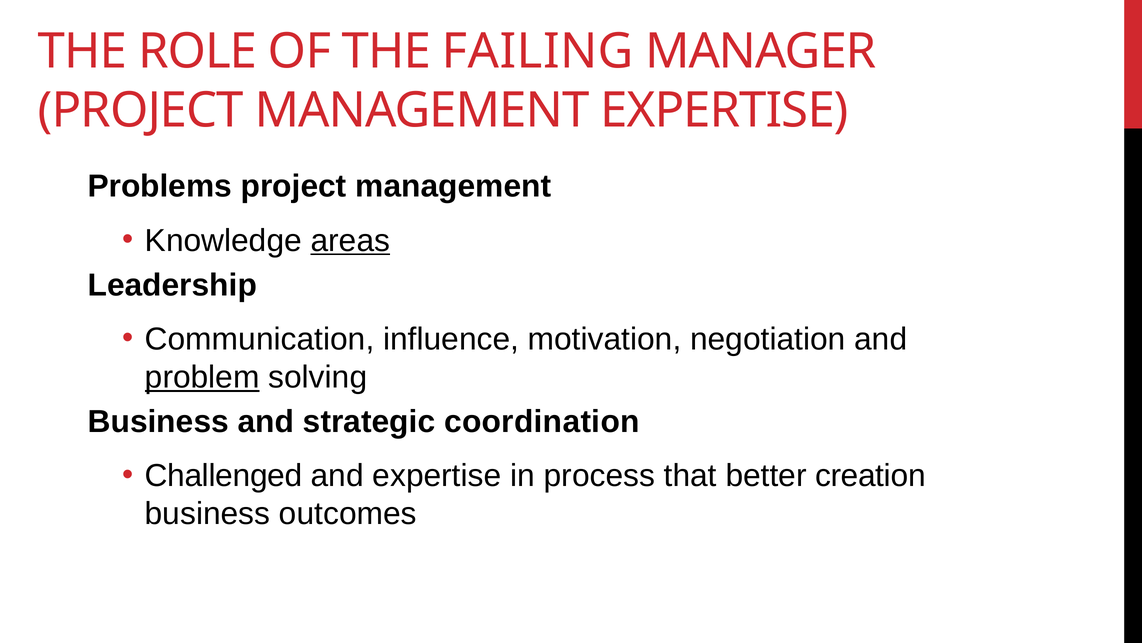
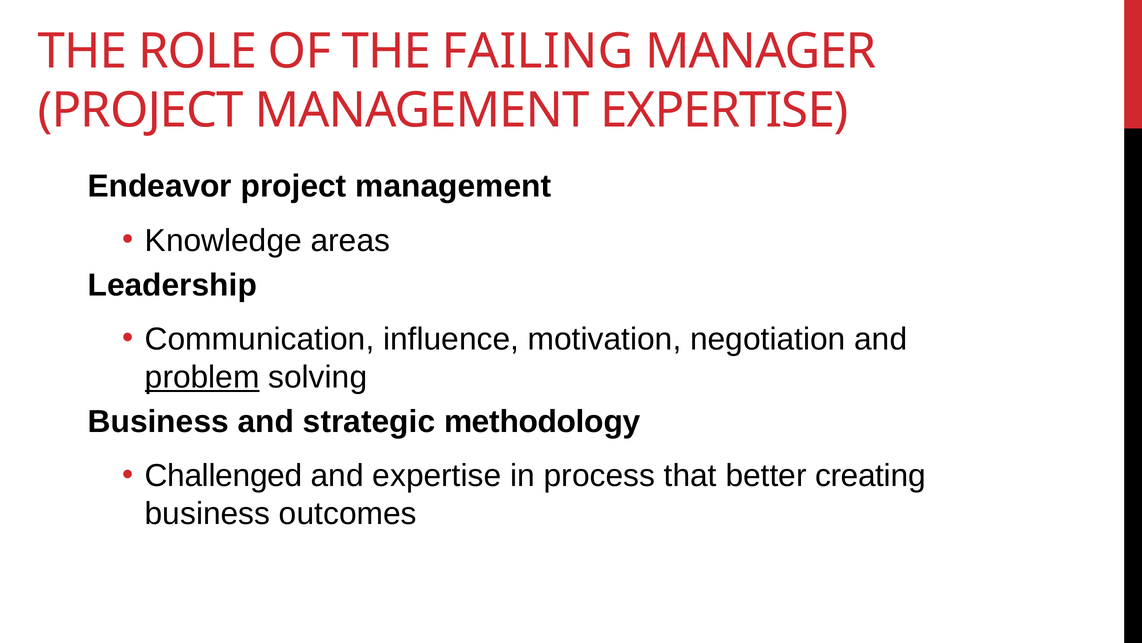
Problems: Problems -> Endeavor
areas underline: present -> none
coordination: coordination -> methodology
creation: creation -> creating
